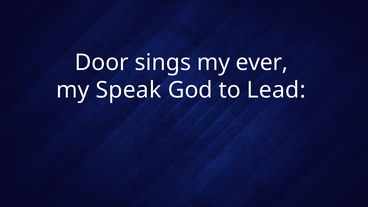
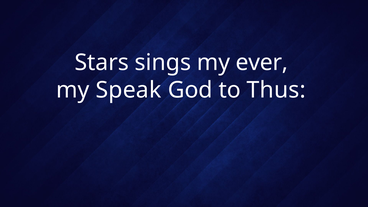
Door: Door -> Stars
Lead: Lead -> Thus
